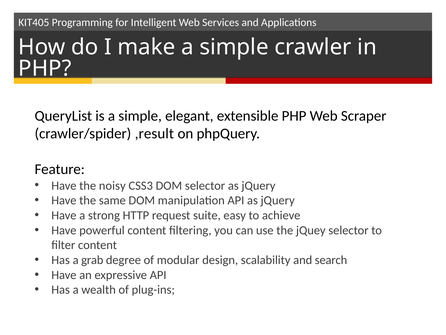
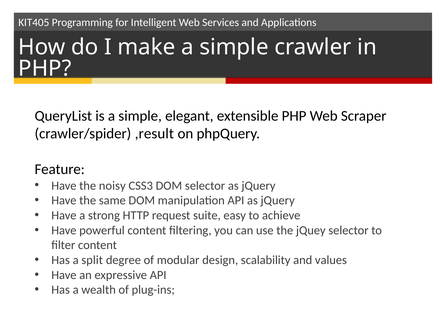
grab: grab -> split
search: search -> values
